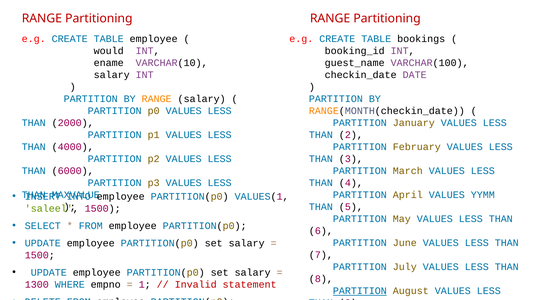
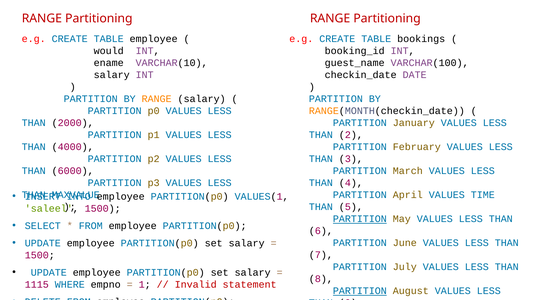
YYMM: YYMM -> TIME
PARTITION at (360, 219) underline: none -> present
1300: 1300 -> 1115
